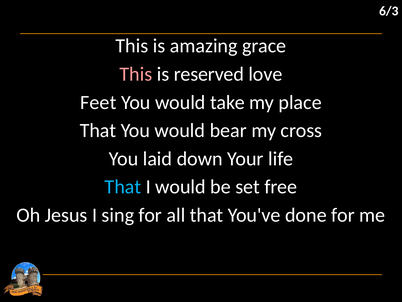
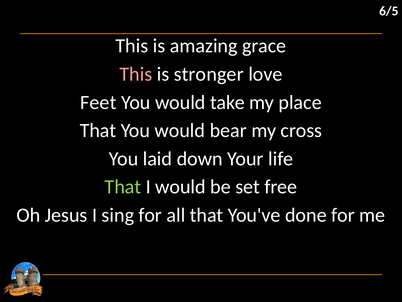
6/3: 6/3 -> 6/5
reserved: reserved -> stronger
That at (123, 187) colour: light blue -> light green
